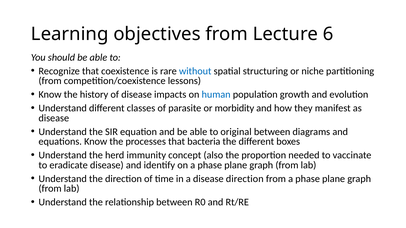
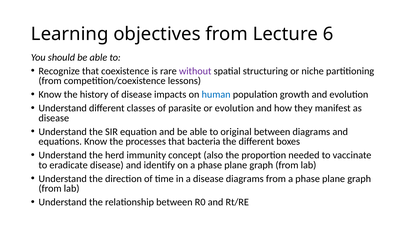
without colour: blue -> purple
or morbidity: morbidity -> evolution
disease direction: direction -> diagrams
